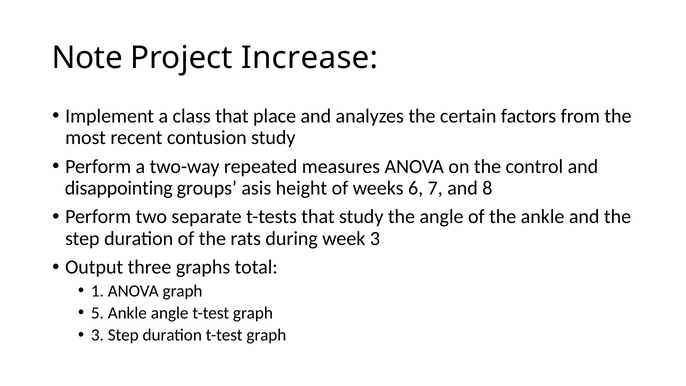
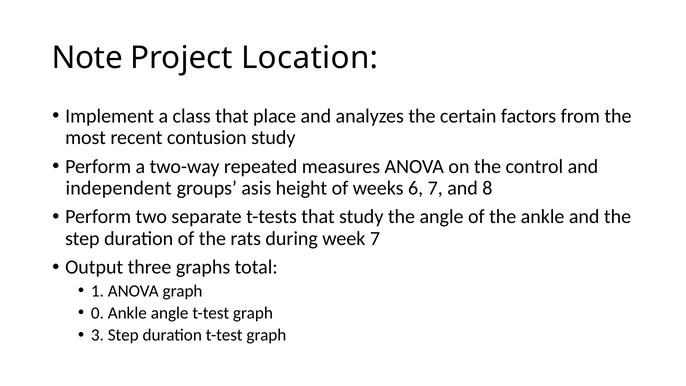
Increase: Increase -> Location
disappointing: disappointing -> independent
week 3: 3 -> 7
5: 5 -> 0
